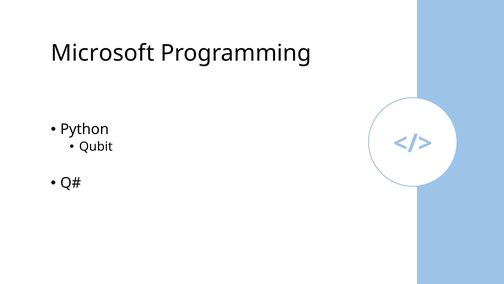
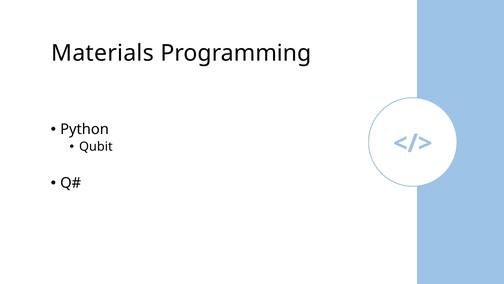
Microsoft: Microsoft -> Materials
